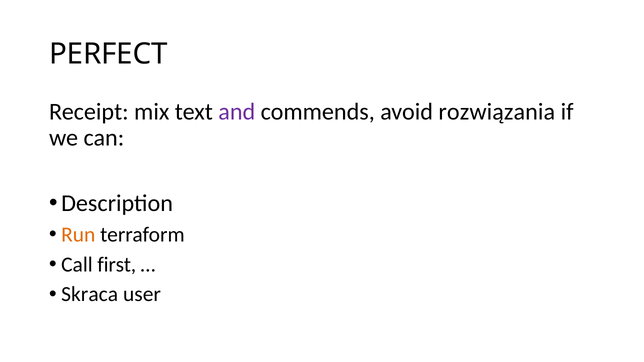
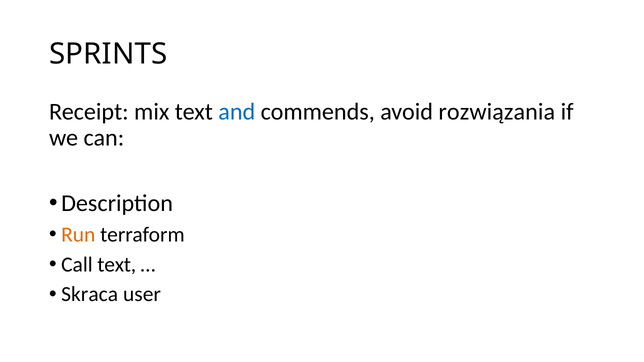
PERFECT: PERFECT -> SPRINTS
and colour: purple -> blue
Call first: first -> text
